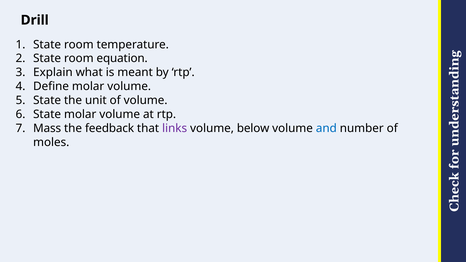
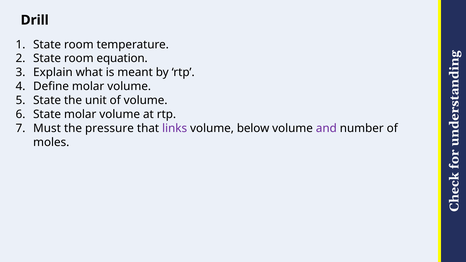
Mass: Mass -> Must
feedback: feedback -> pressure
and colour: blue -> purple
